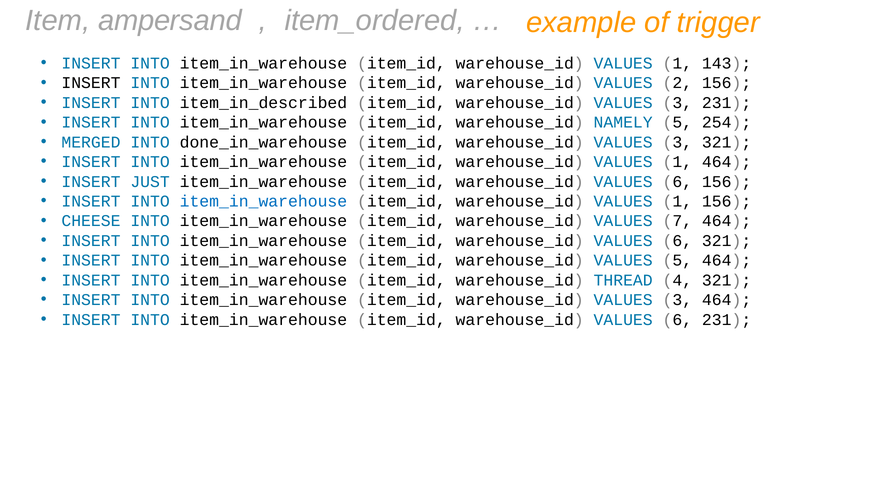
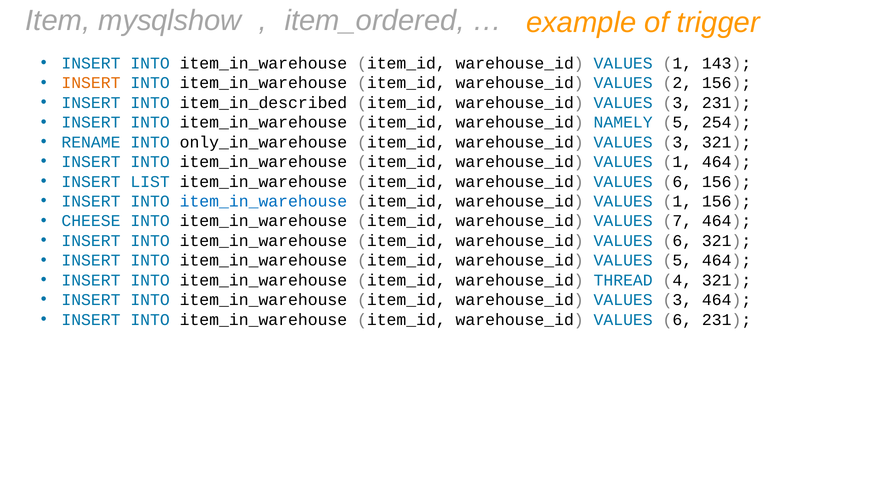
ampersand: ampersand -> mysqlshow
INSERT at (91, 83) colour: black -> orange
MERGED: MERGED -> RENAME
done_in_warehouse: done_in_warehouse -> only_in_warehouse
JUST: JUST -> LIST
